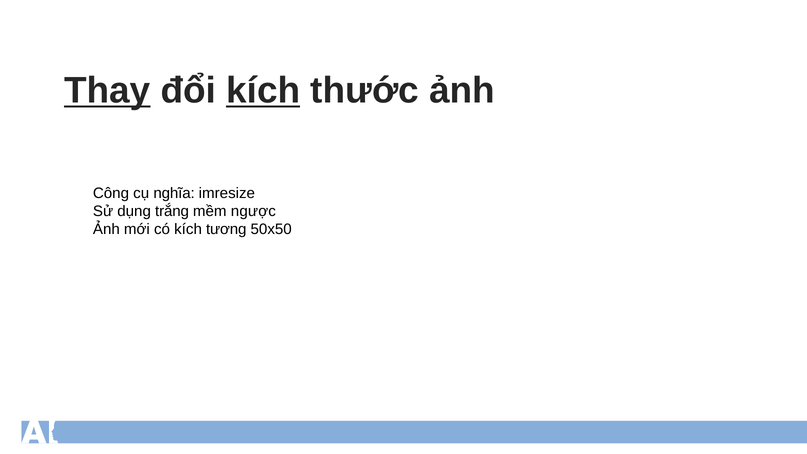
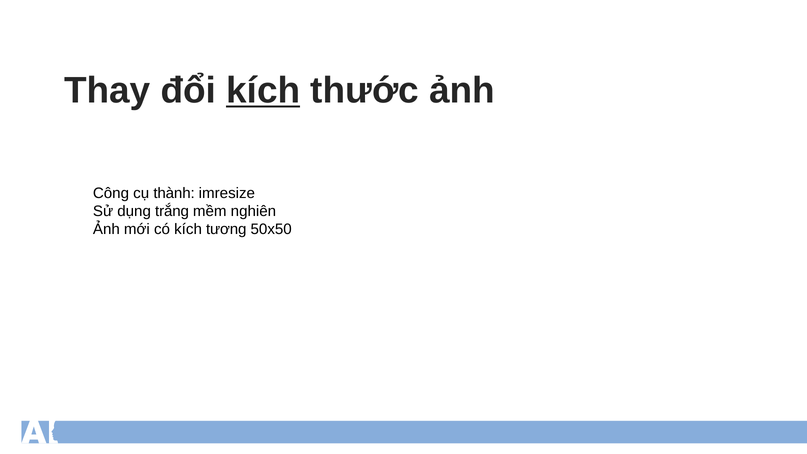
Thay underline: present -> none
nghĩa: nghĩa -> thành
ngược: ngược -> nghiên
